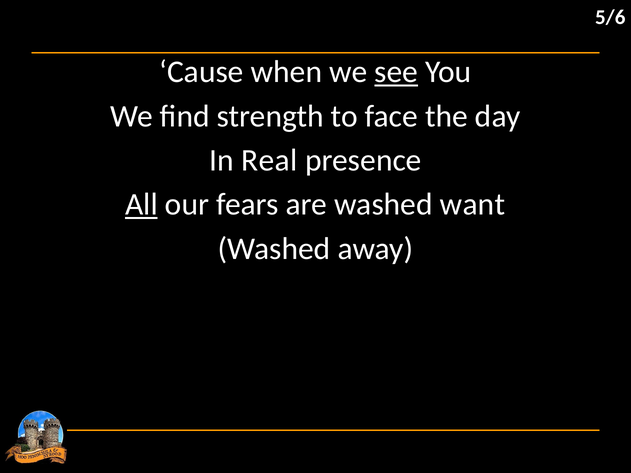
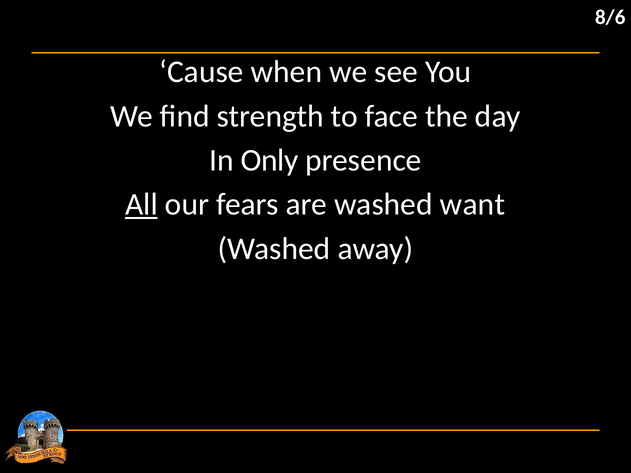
5/6: 5/6 -> 8/6
see underline: present -> none
Real: Real -> Only
